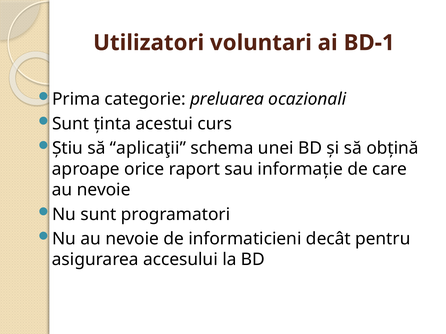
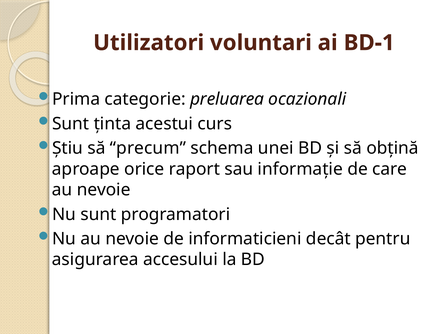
aplicaţii: aplicaţii -> precum
